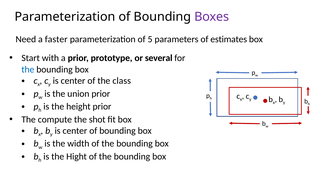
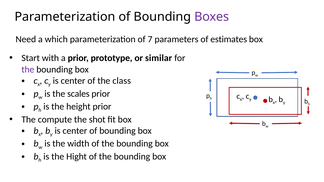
faster: faster -> which
5: 5 -> 7
several: several -> similar
the at (28, 70) colour: blue -> purple
union: union -> scales
